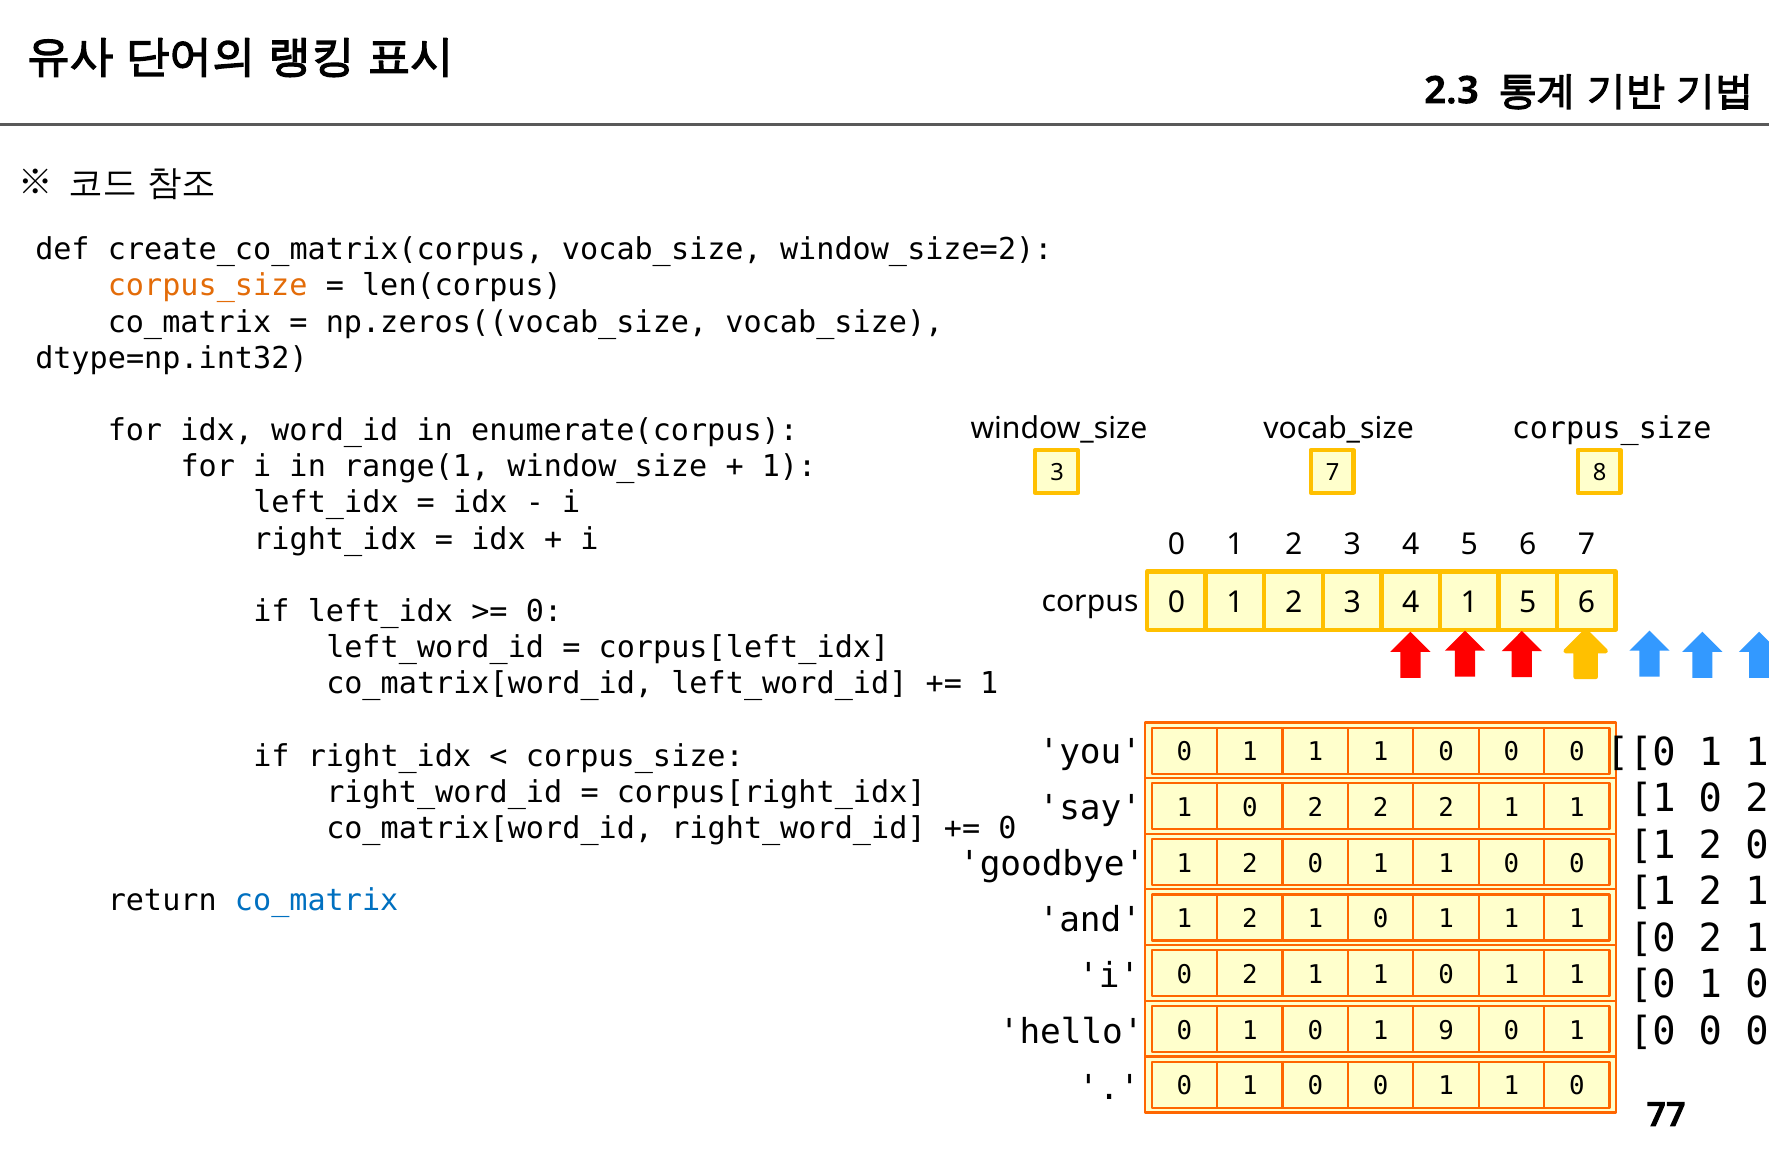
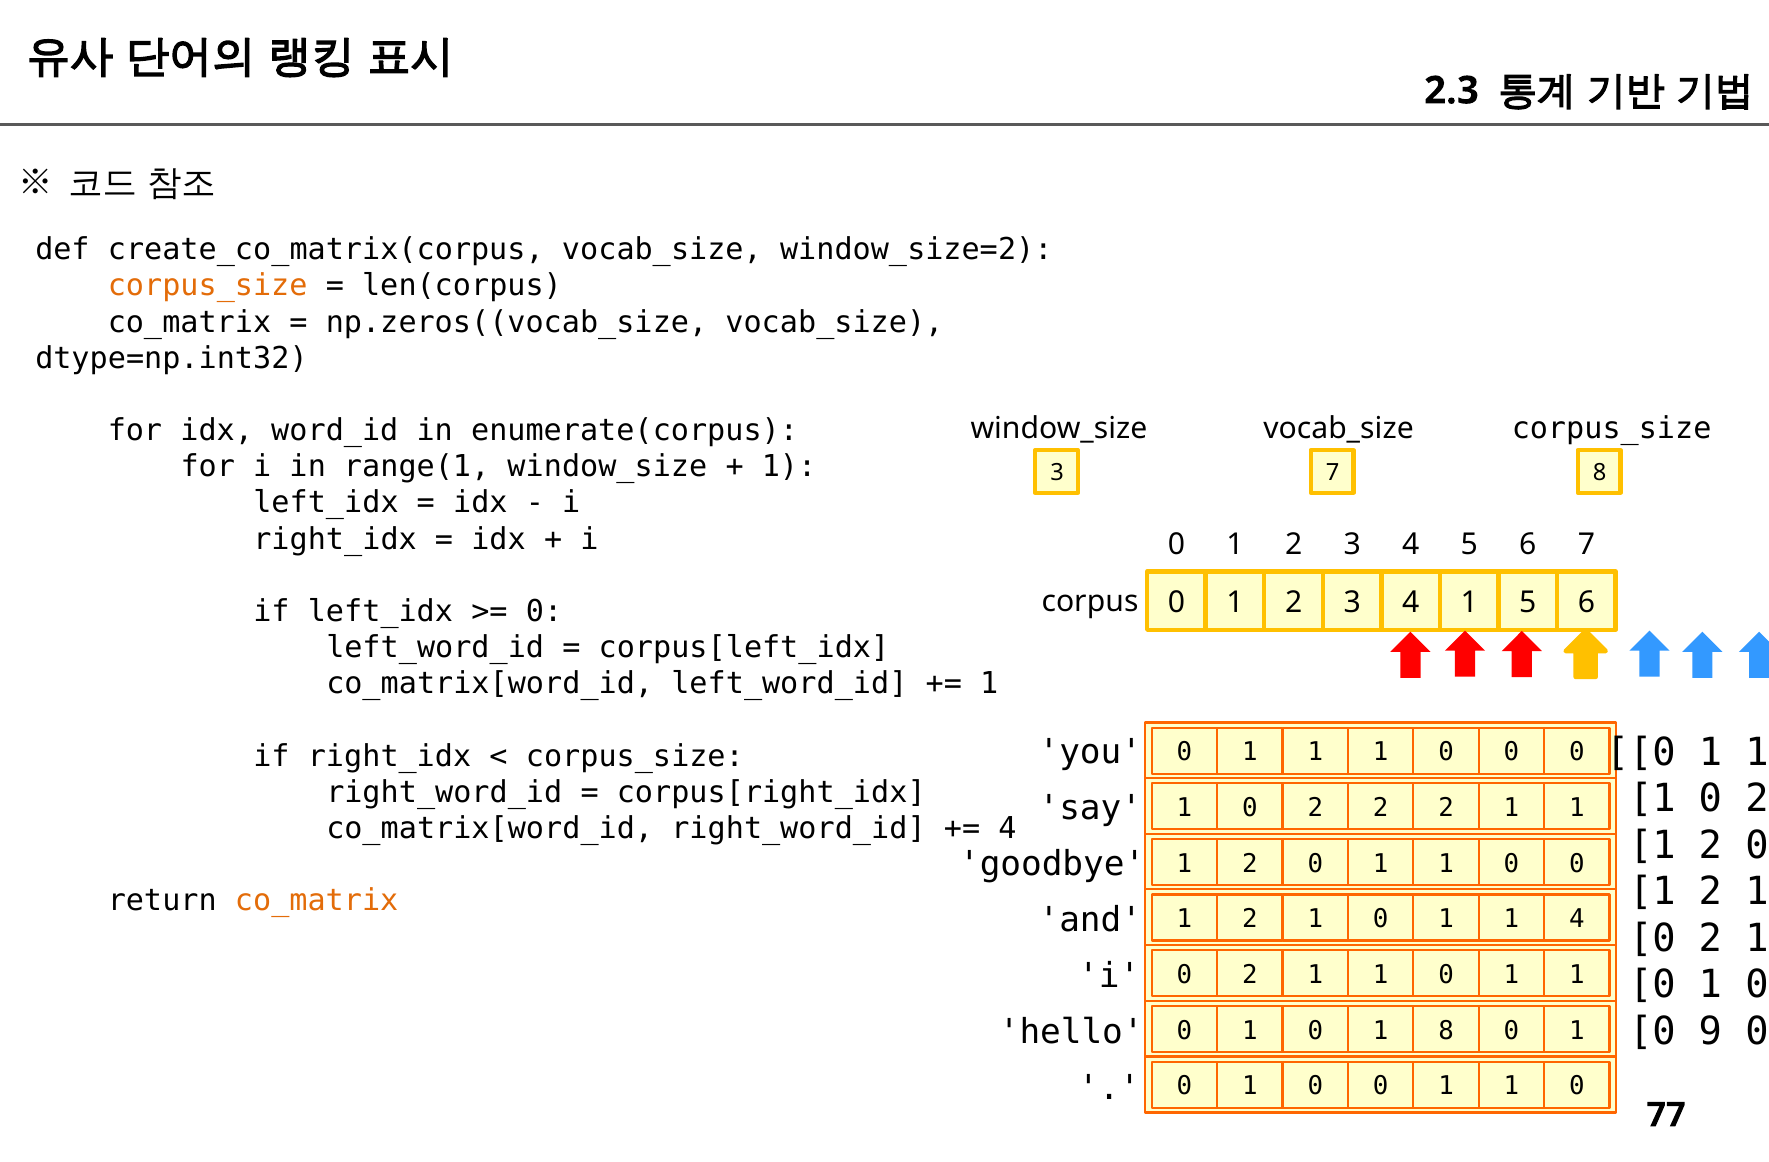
0 at (1007, 828): 0 -> 4
co_matrix at (317, 901) colour: blue -> orange
1 at (1577, 919): 1 -> 4
0 at (1710, 1031): 0 -> 9
1 9: 9 -> 8
